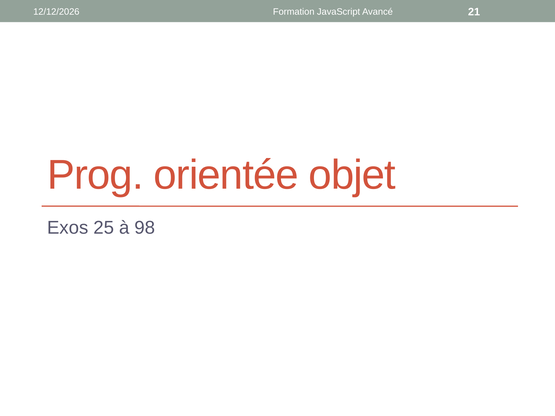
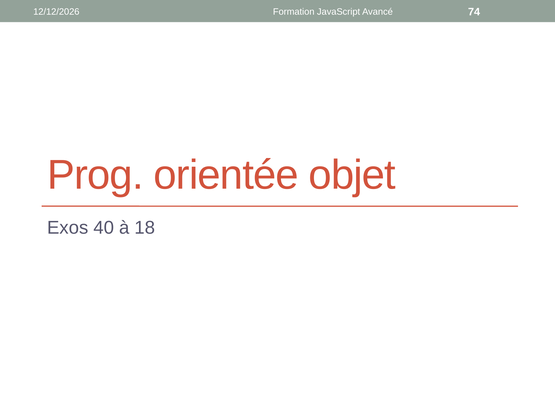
21: 21 -> 74
25: 25 -> 40
98: 98 -> 18
